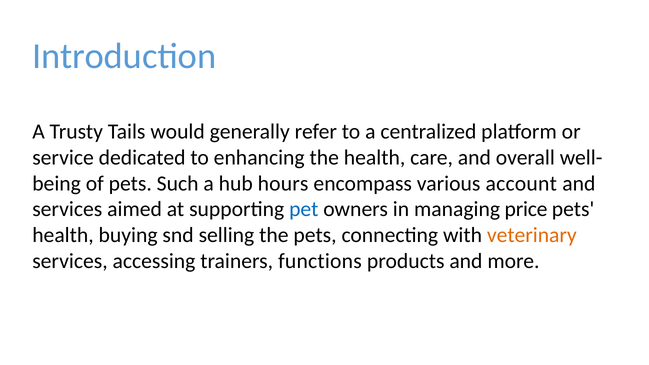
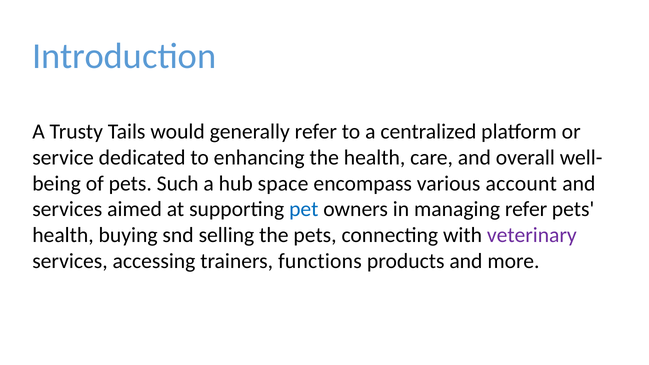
hours: hours -> space
managing price: price -> refer
veterinary colour: orange -> purple
